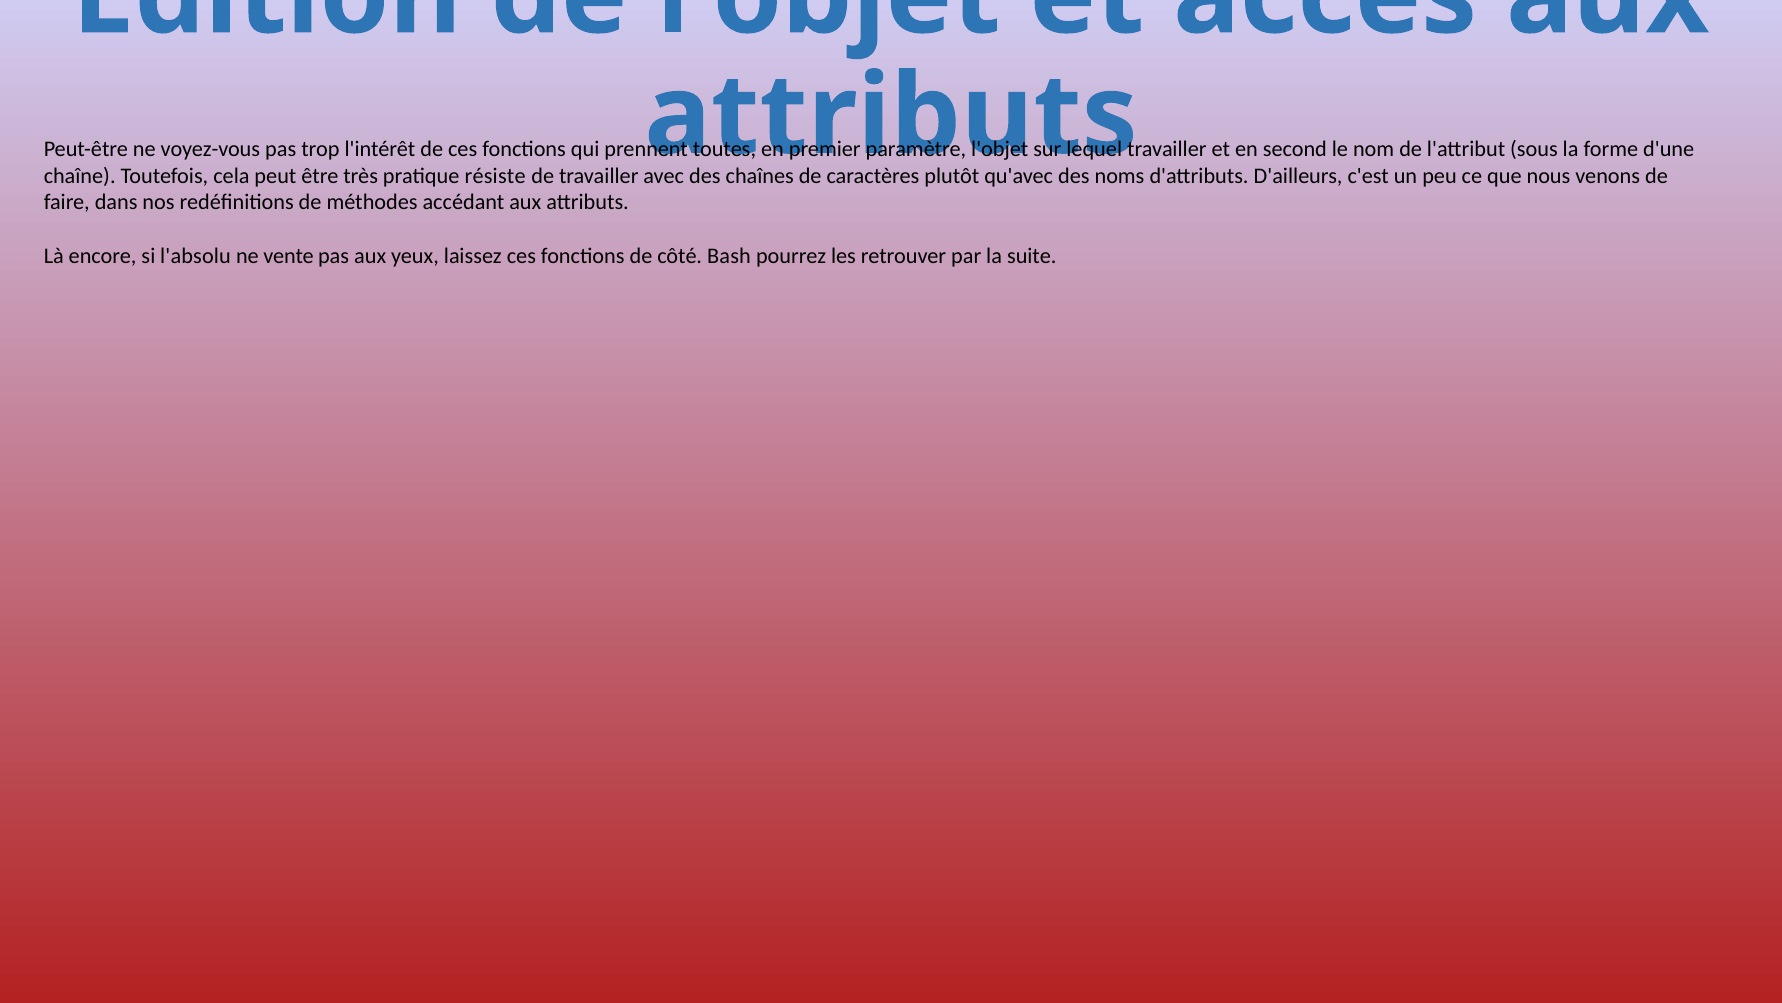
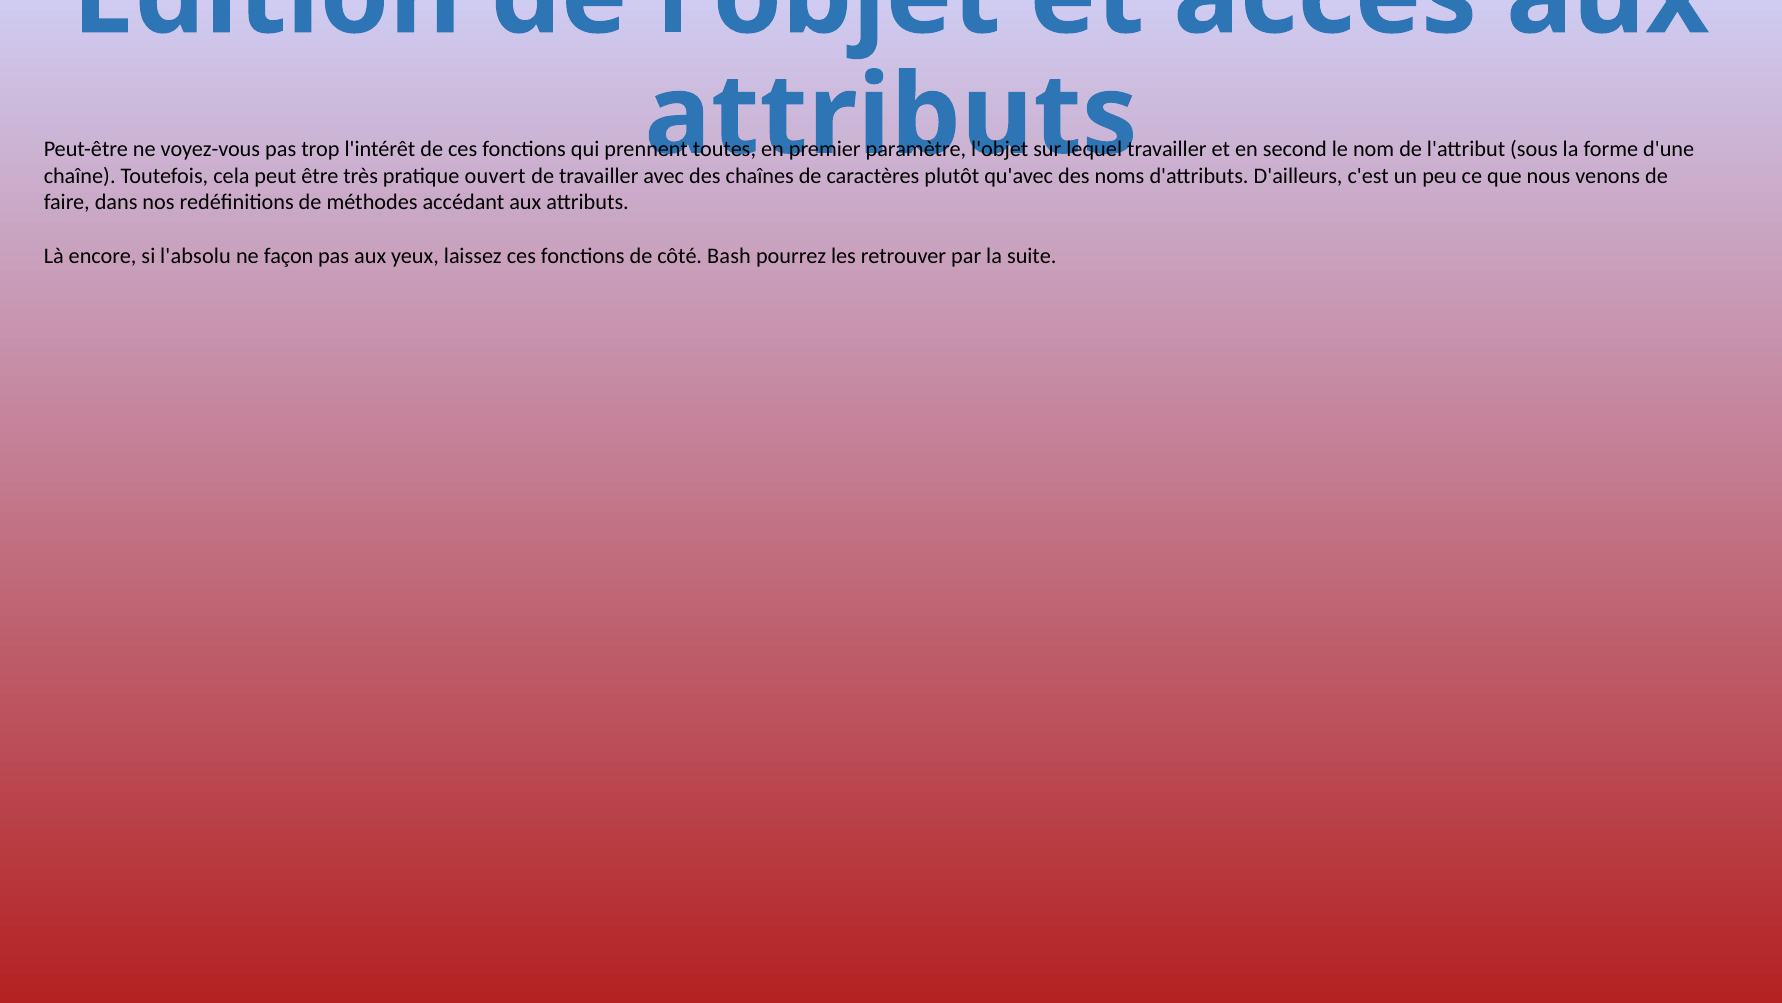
résiste: résiste -> ouvert
vente: vente -> façon
